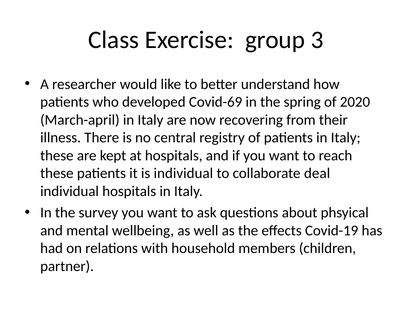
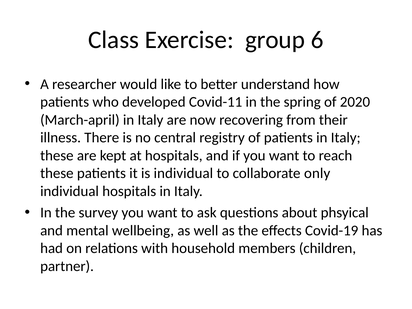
3: 3 -> 6
Covid-69: Covid-69 -> Covid-11
deal: deal -> only
